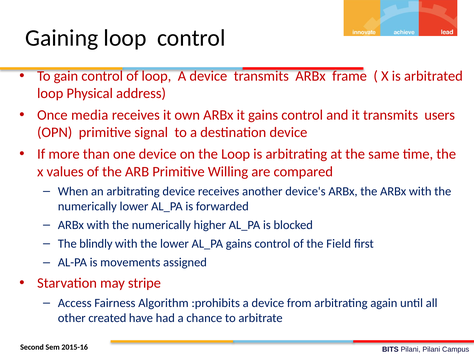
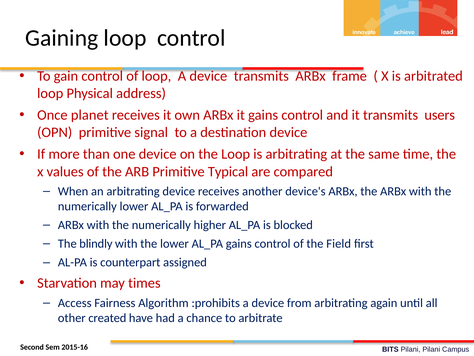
media: media -> planet
Willing: Willing -> Typical
movements: movements -> counterpart
stripe: stripe -> times
